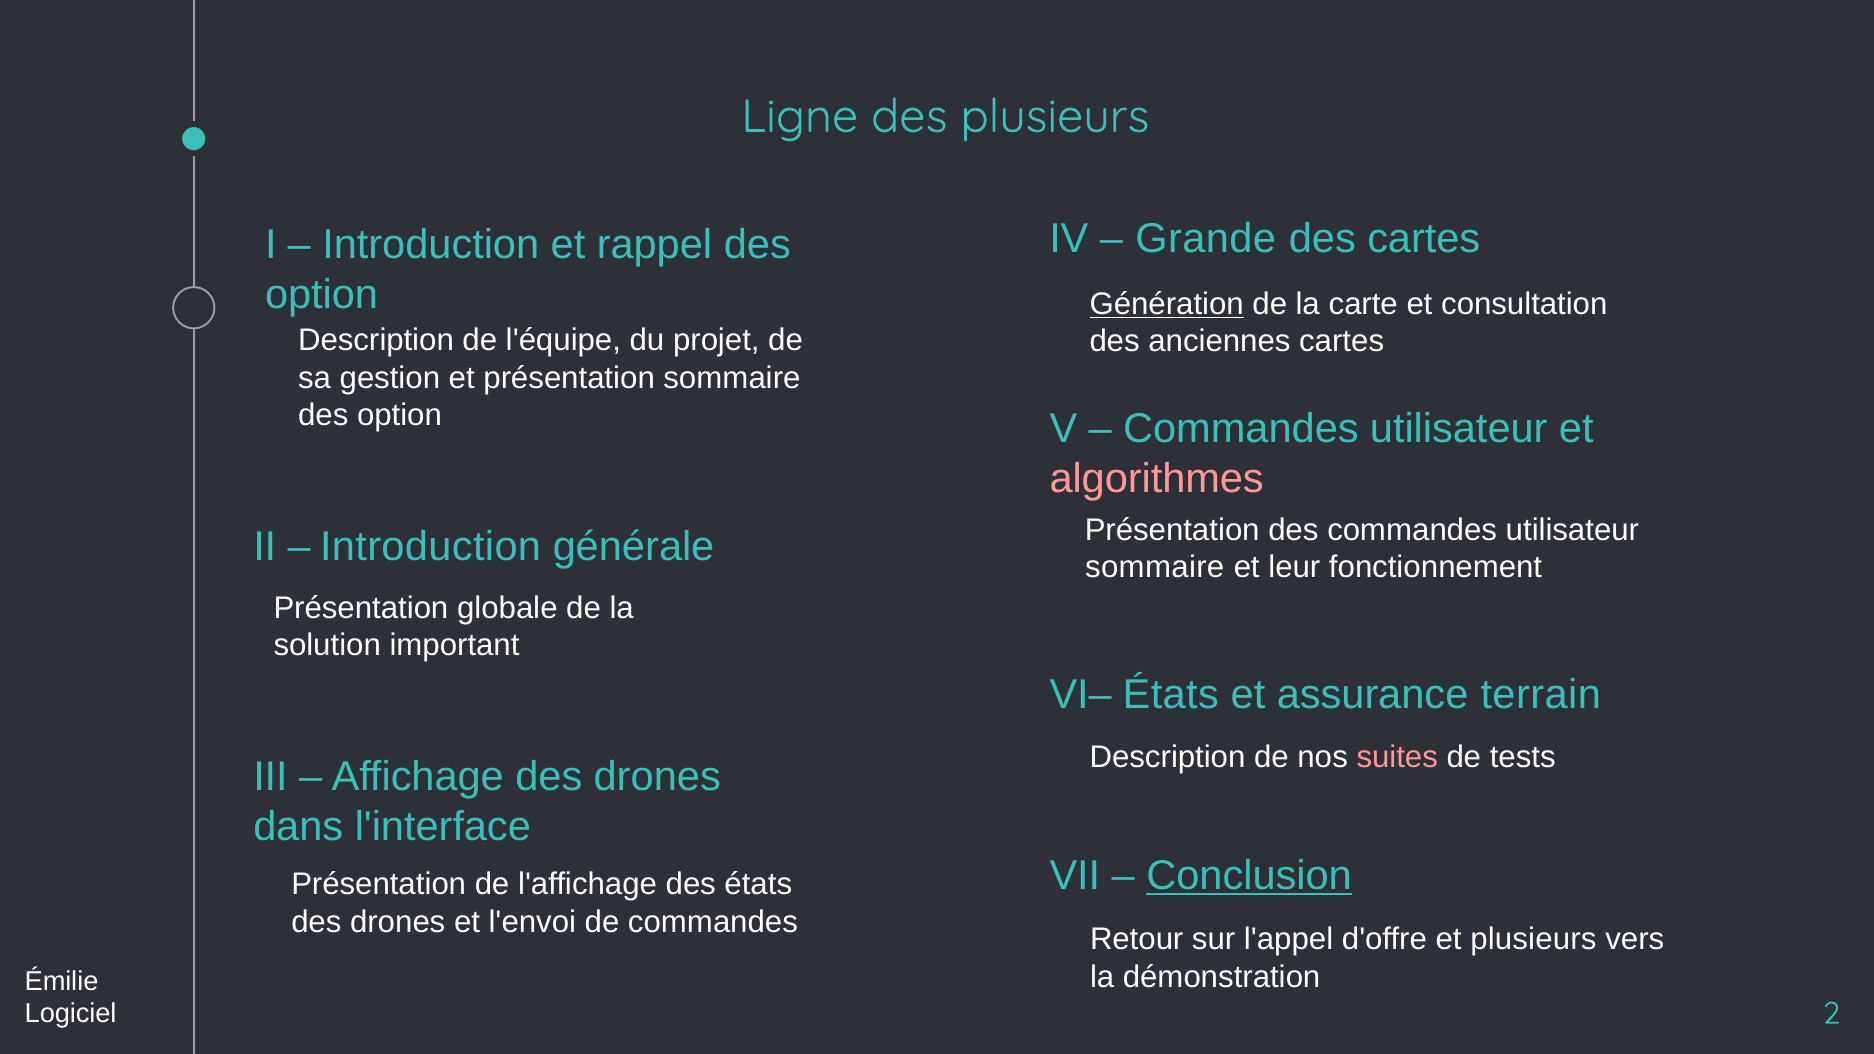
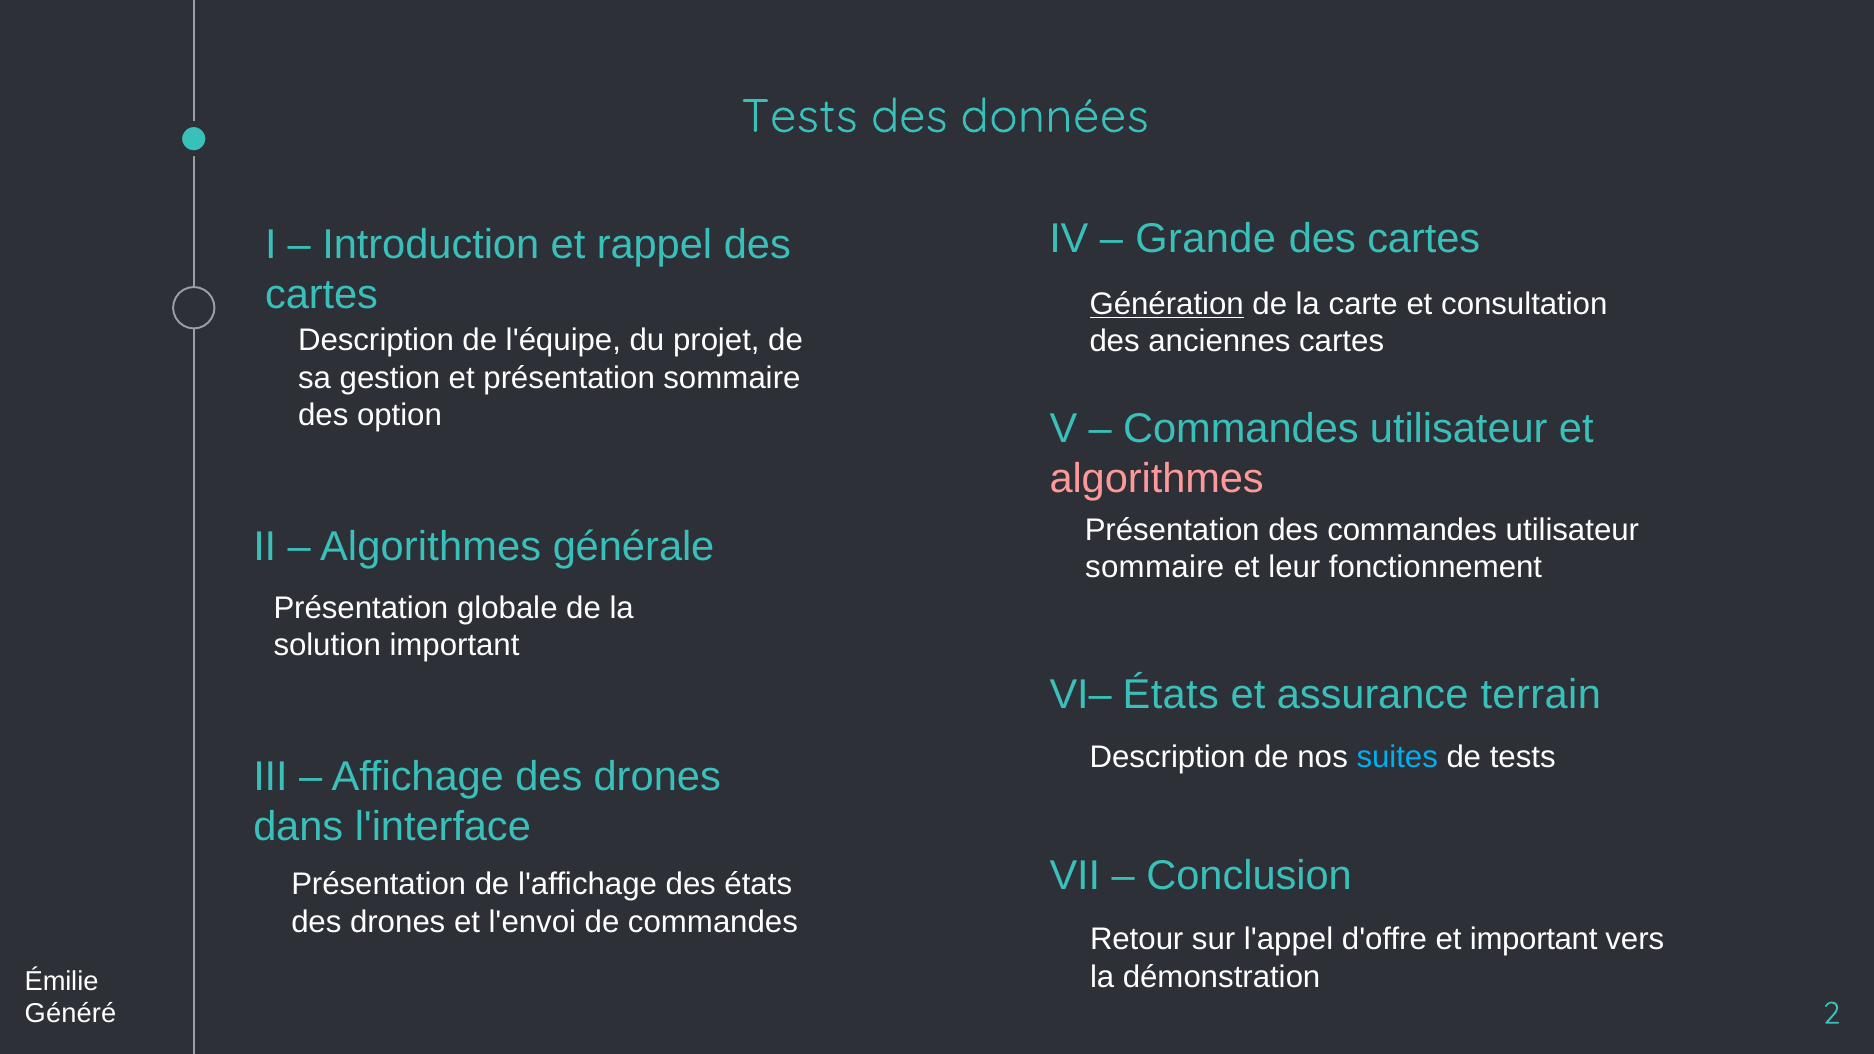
Ligne at (800, 117): Ligne -> Tests
des plusieurs: plusieurs -> données
option at (322, 295): option -> cartes
Introduction at (431, 546): Introduction -> Algorithmes
suites colour: pink -> light blue
Conclusion underline: present -> none
et plusieurs: plusieurs -> important
Logiciel: Logiciel -> Généré
